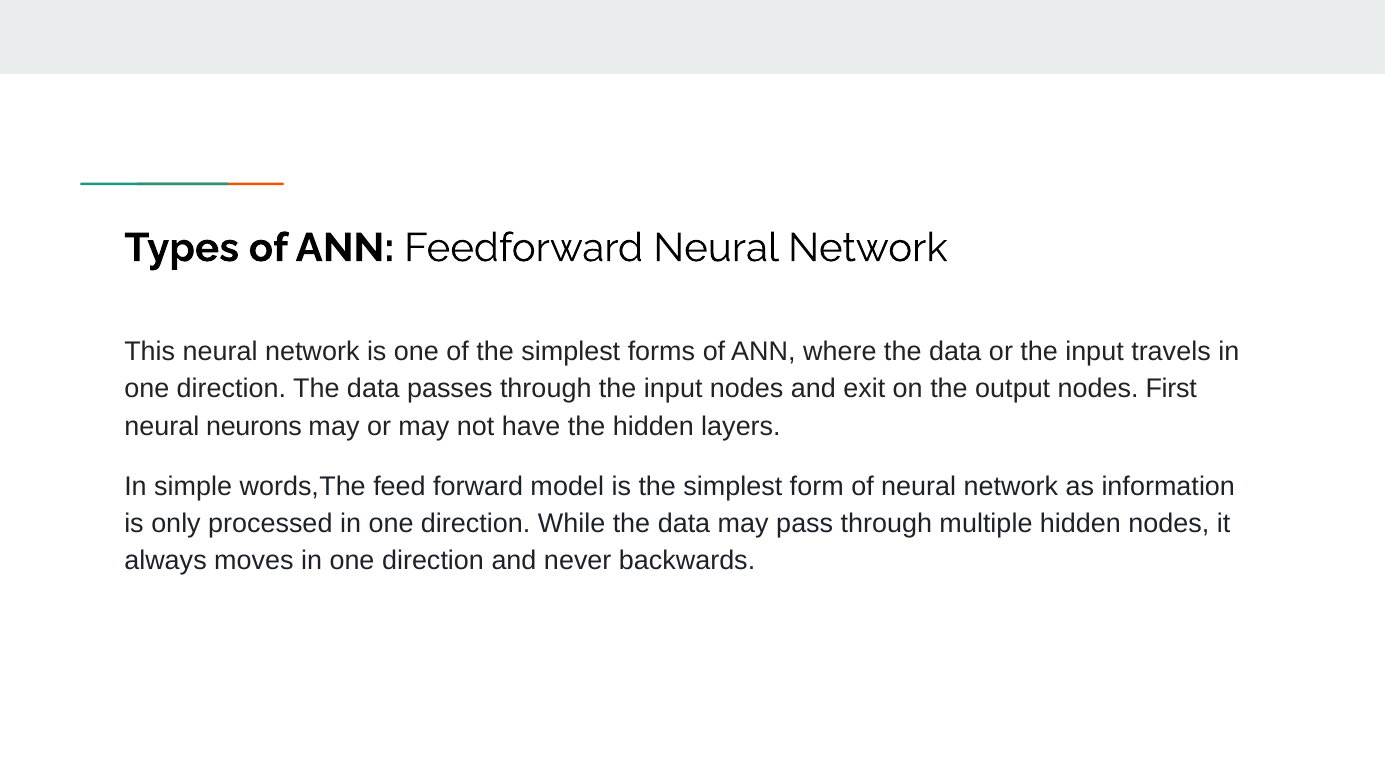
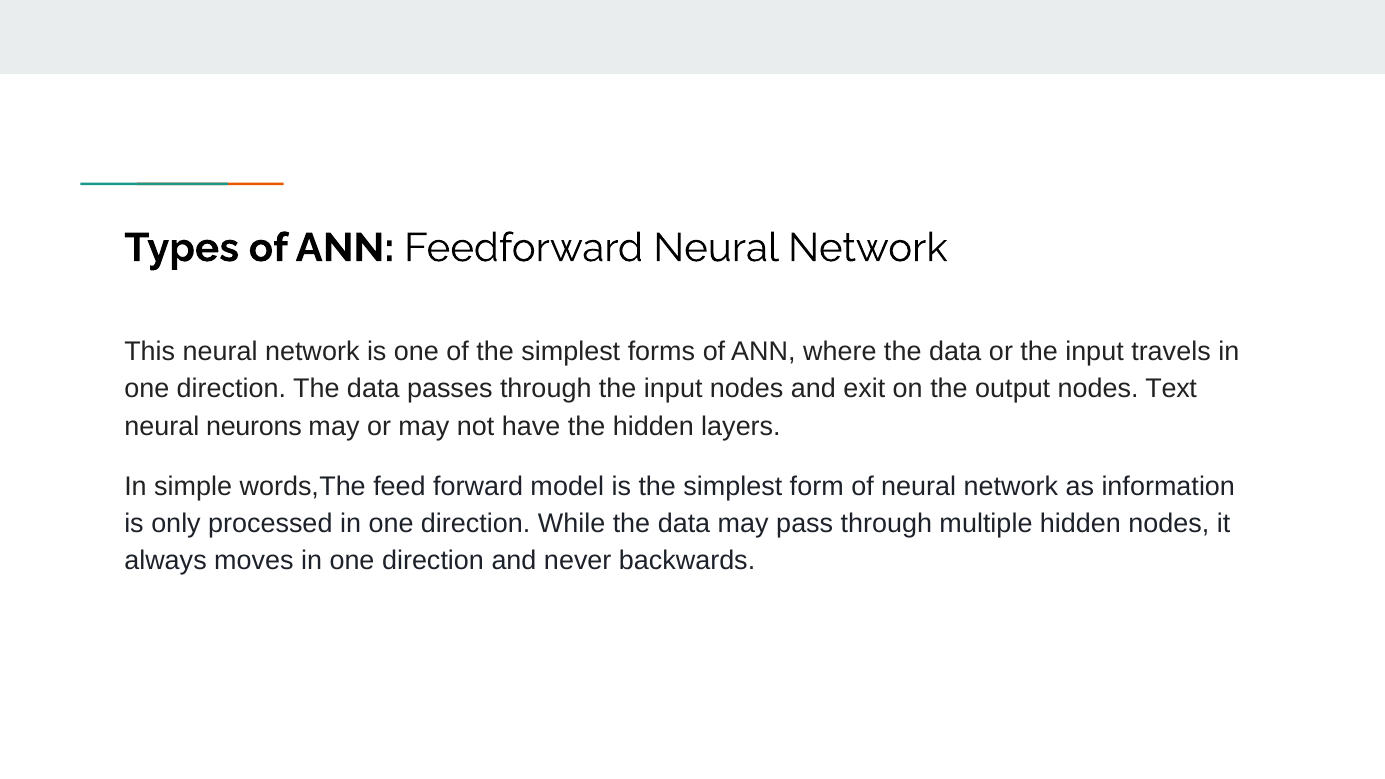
First: First -> Text
